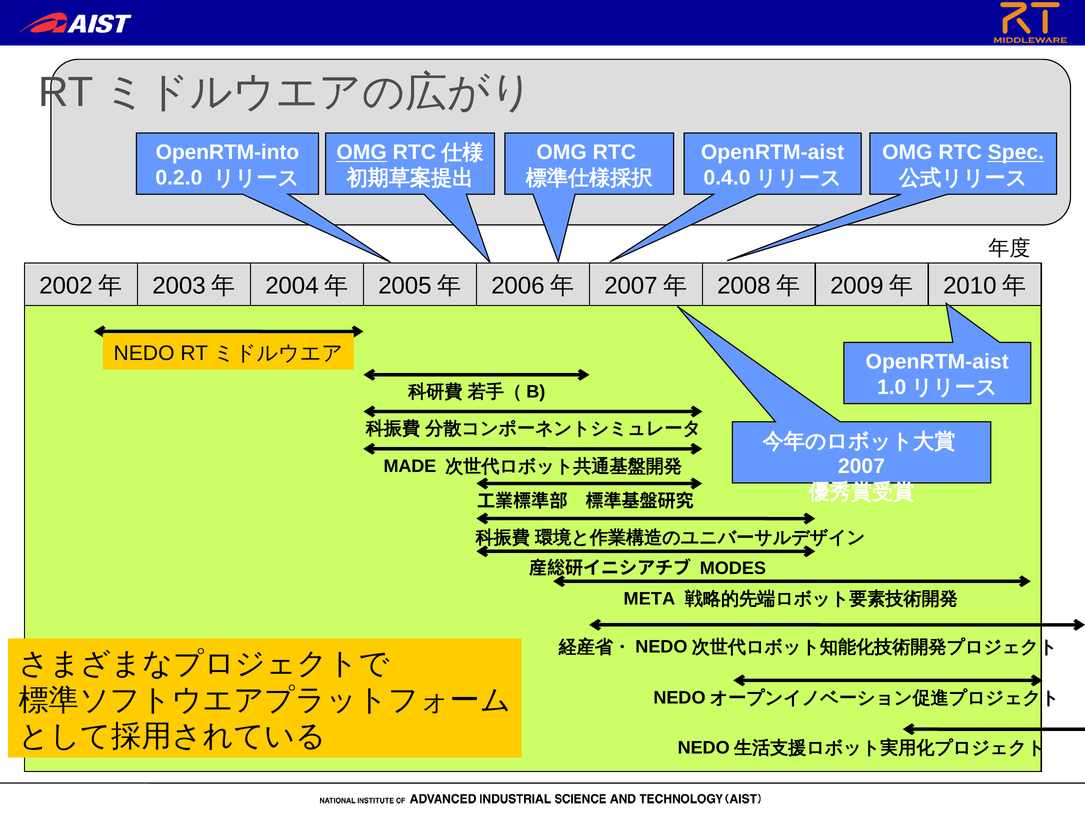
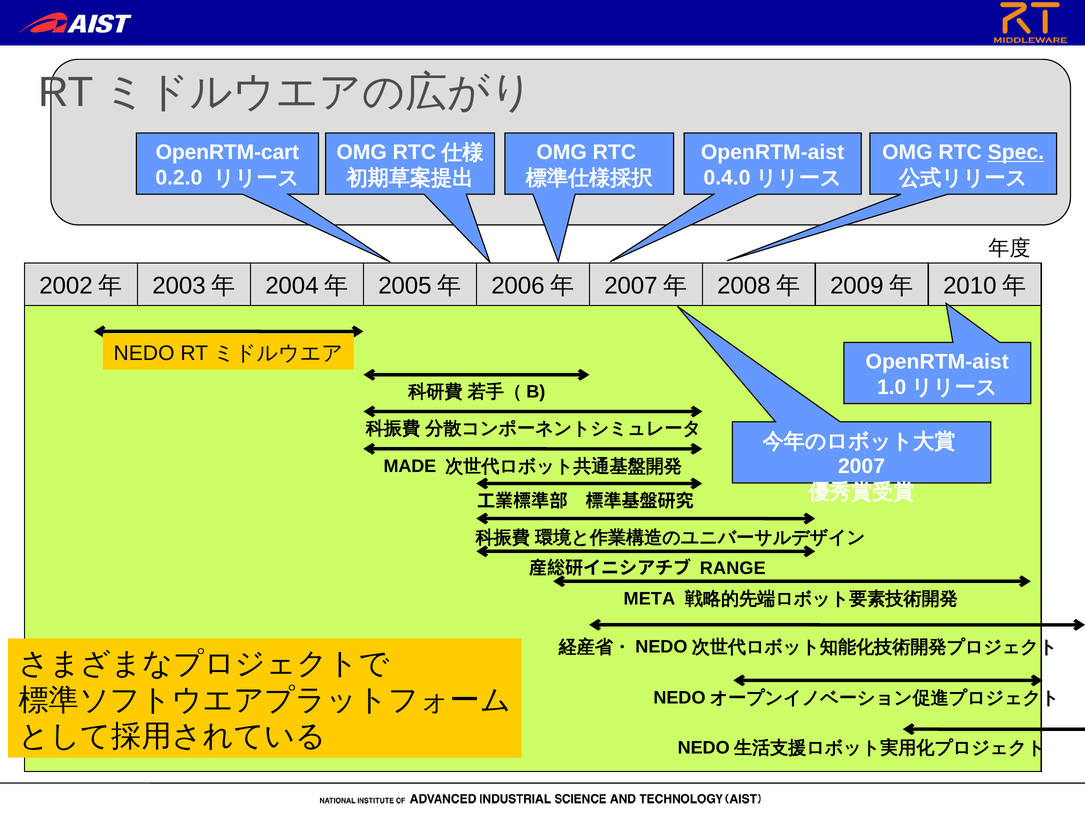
OpenRTM-into: OpenRTM-into -> OpenRTM-cart
OMG at (362, 152) underline: present -> none
MODES: MODES -> RANGE
